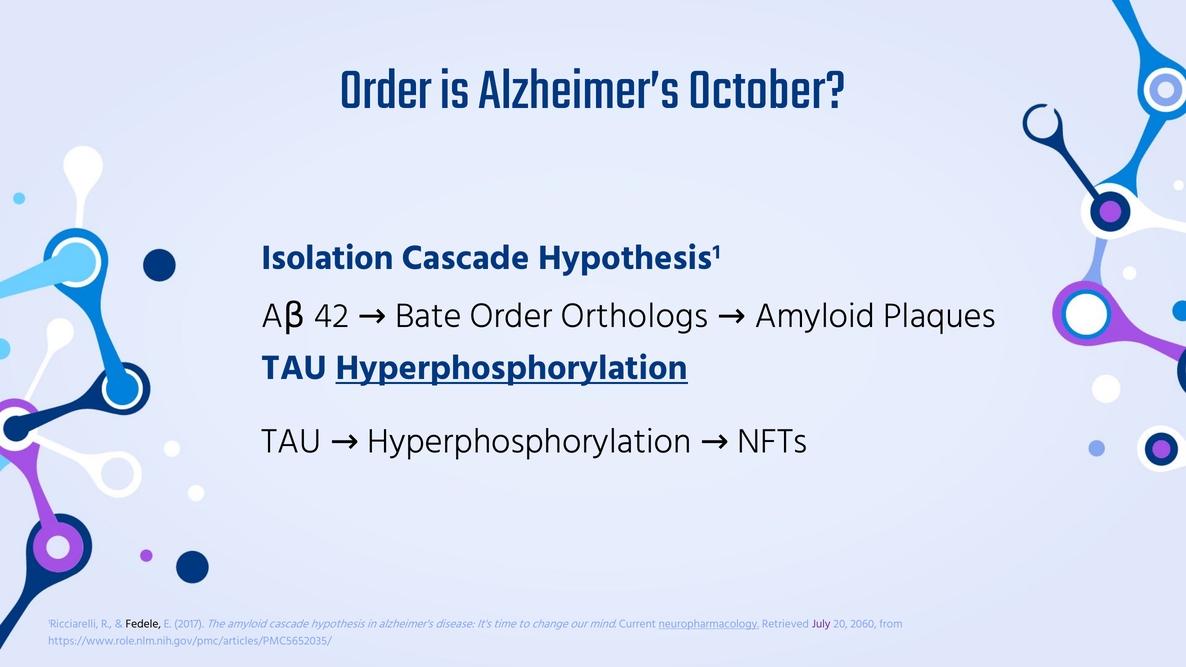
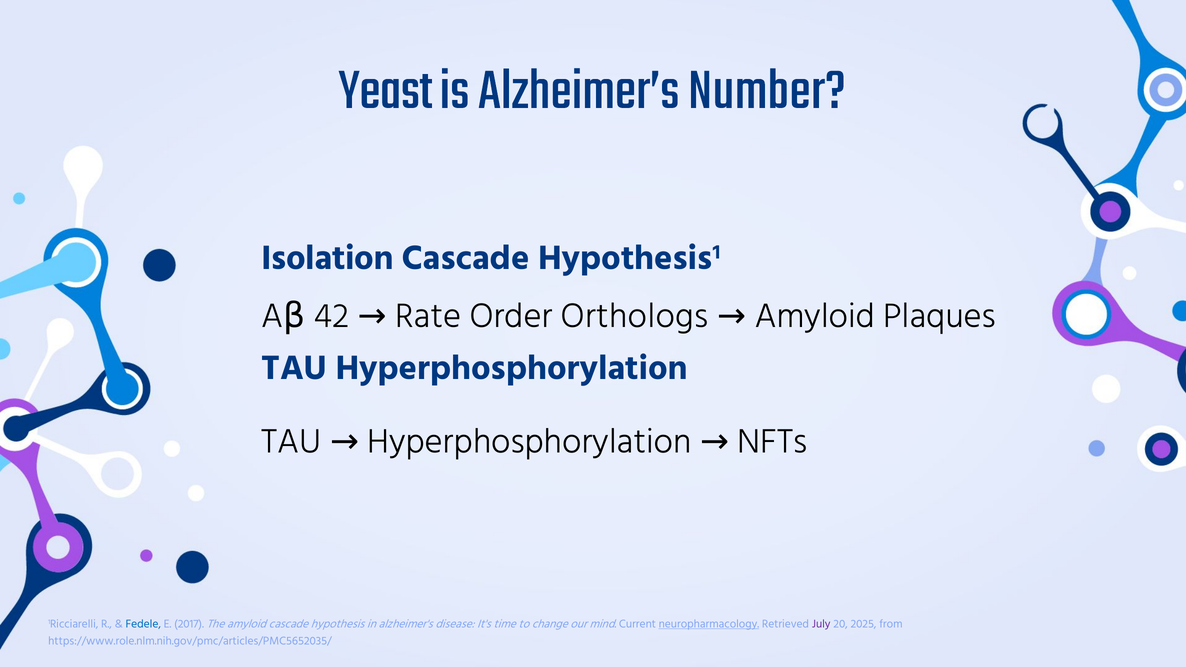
Order at (385, 88): Order -> Yeast
October: October -> Number
Bate: Bate -> Rate
Hyperphosphorylation at (512, 368) underline: present -> none
Fedele colour: black -> blue
2060: 2060 -> 2025
